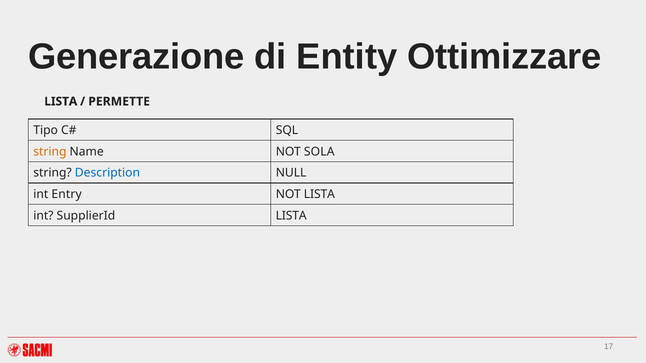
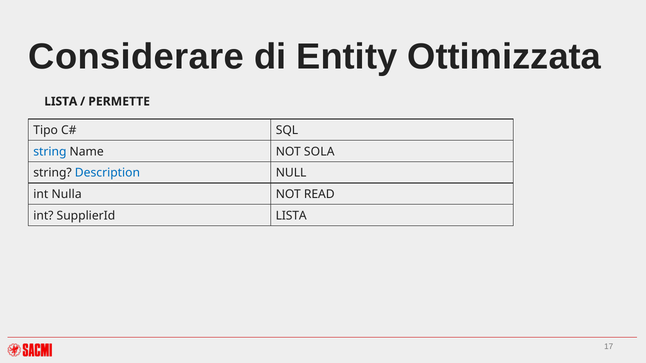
Generazione: Generazione -> Considerare
Ottimizzare: Ottimizzare -> Ottimizzata
string at (50, 152) colour: orange -> blue
Entry: Entry -> Nulla
NOT LISTA: LISTA -> READ
